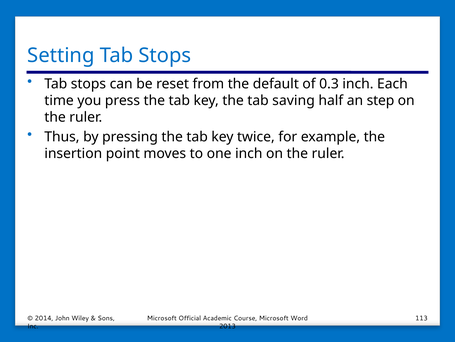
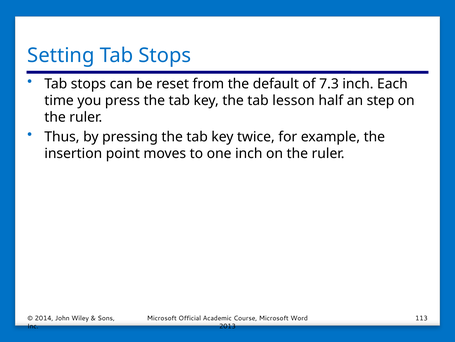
0.3: 0.3 -> 7.3
saving: saving -> lesson
